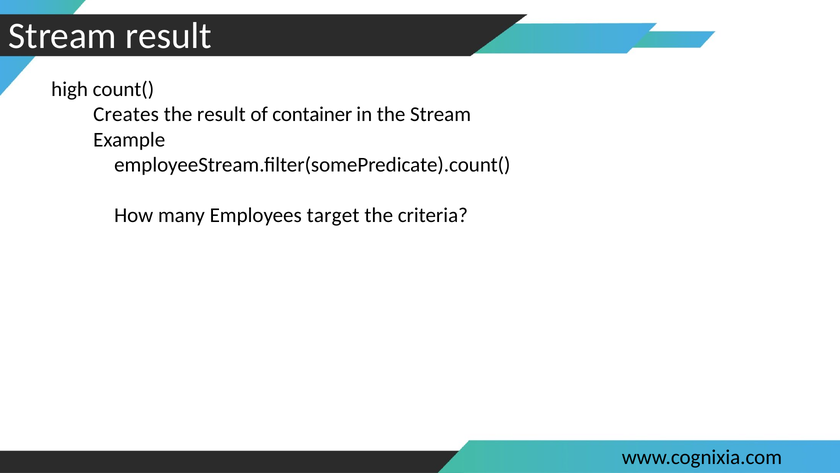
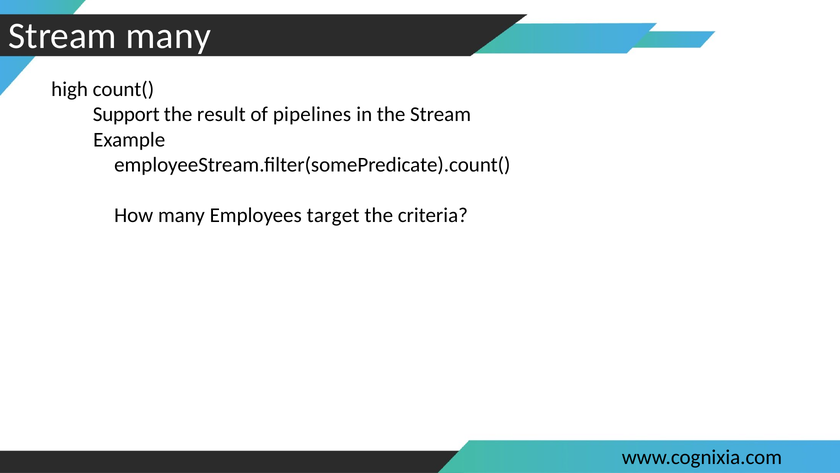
Stream result: result -> many
Creates: Creates -> Support
container: container -> pipelines
